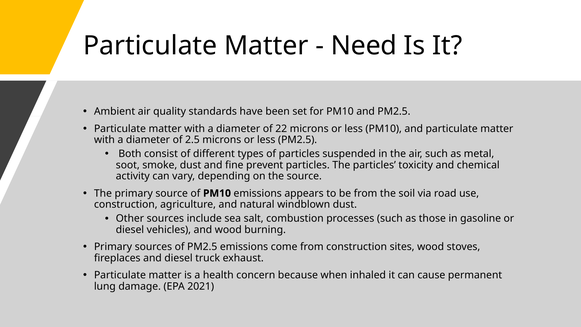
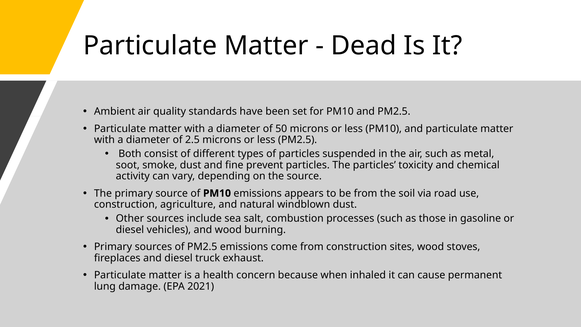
Need: Need -> Dead
22: 22 -> 50
